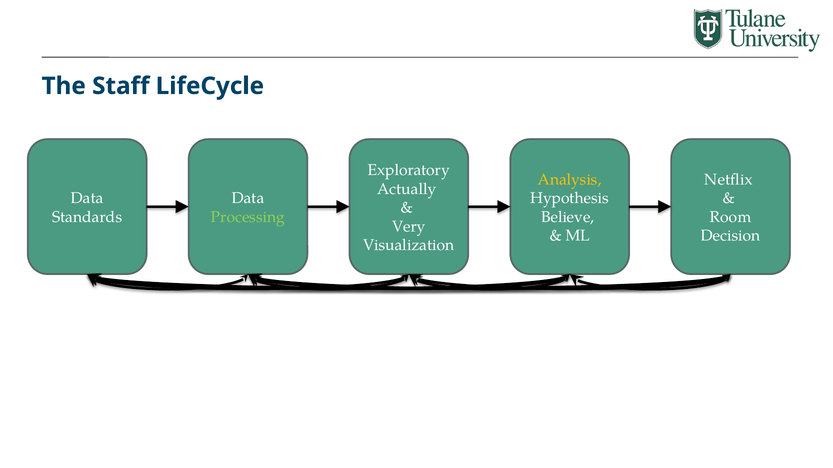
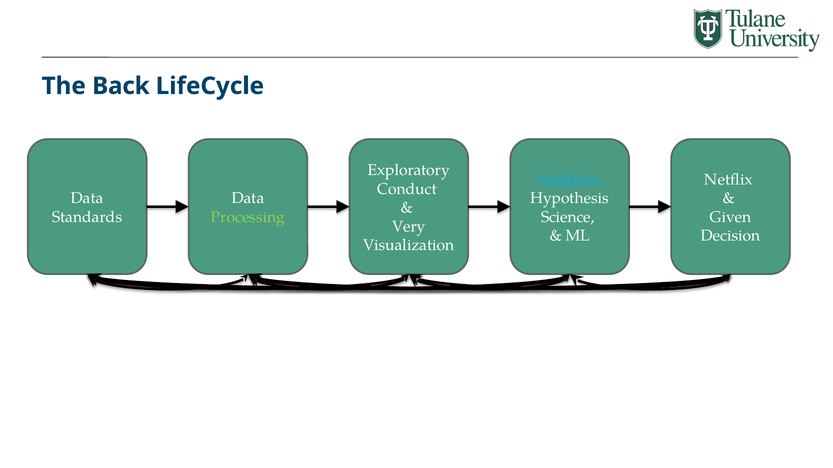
Staff: Staff -> Back
Analysis colour: yellow -> light blue
Actually: Actually -> Conduct
Believe: Believe -> Science
Room: Room -> Given
